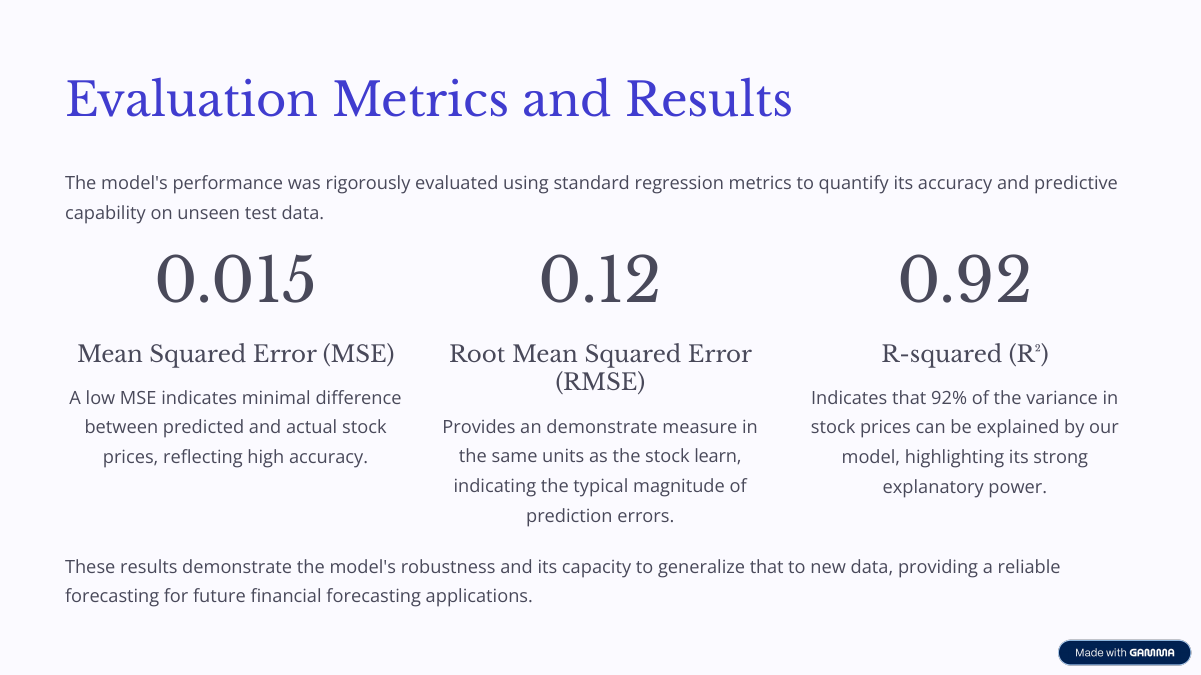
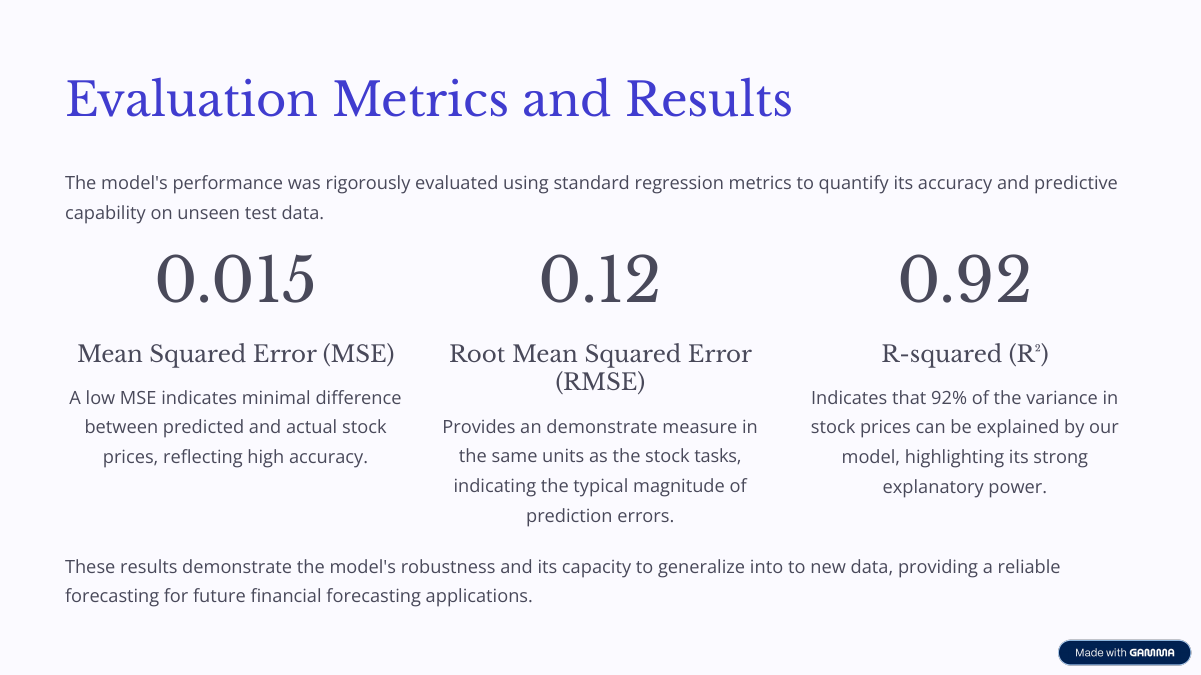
learn: learn -> tasks
generalize that: that -> into
